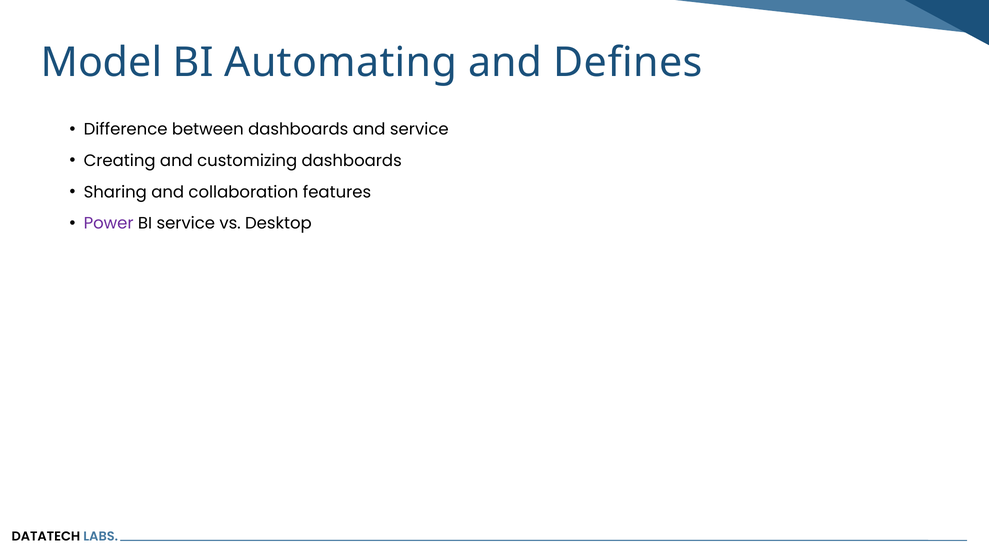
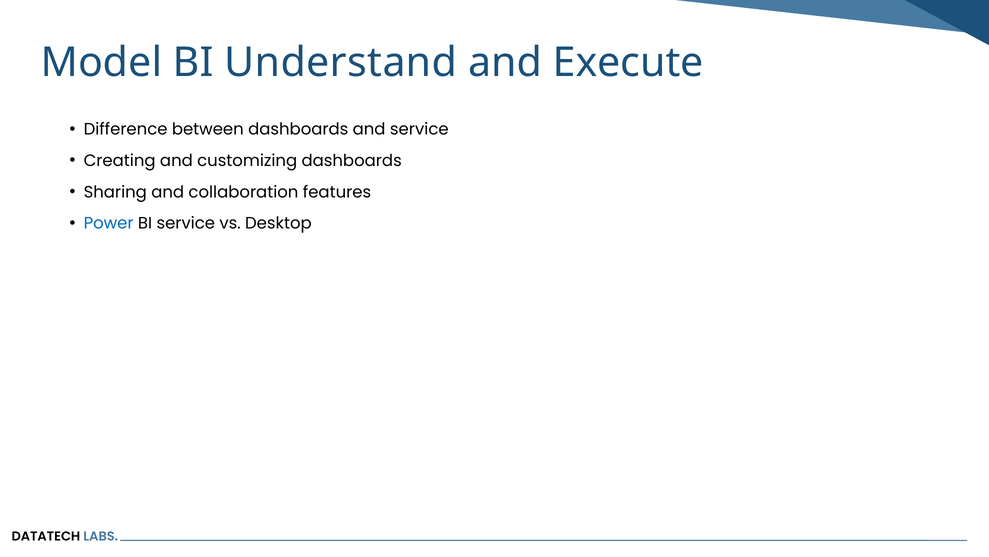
Automating: Automating -> Understand
Defines: Defines -> Execute
Power colour: purple -> blue
